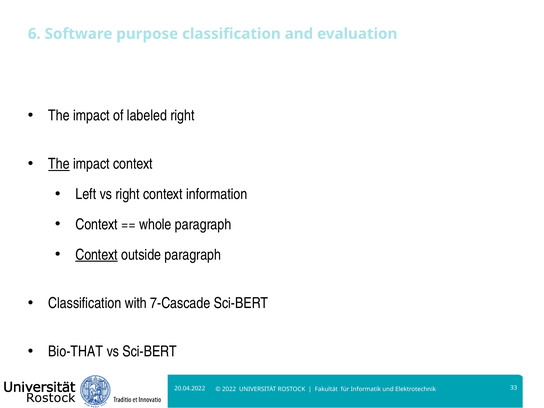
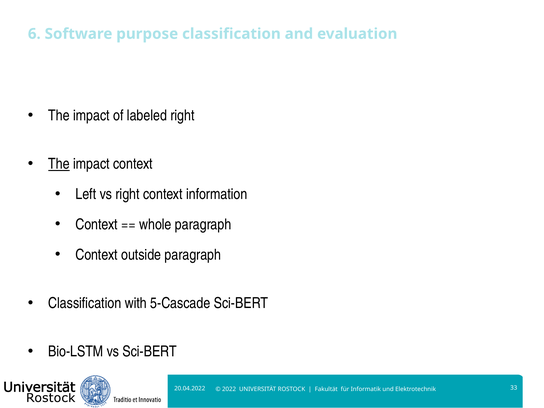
Context at (97, 255) underline: present -> none
7-Cascade: 7-Cascade -> 5-Cascade
Bio-THAT: Bio-THAT -> Bio-LSTM
